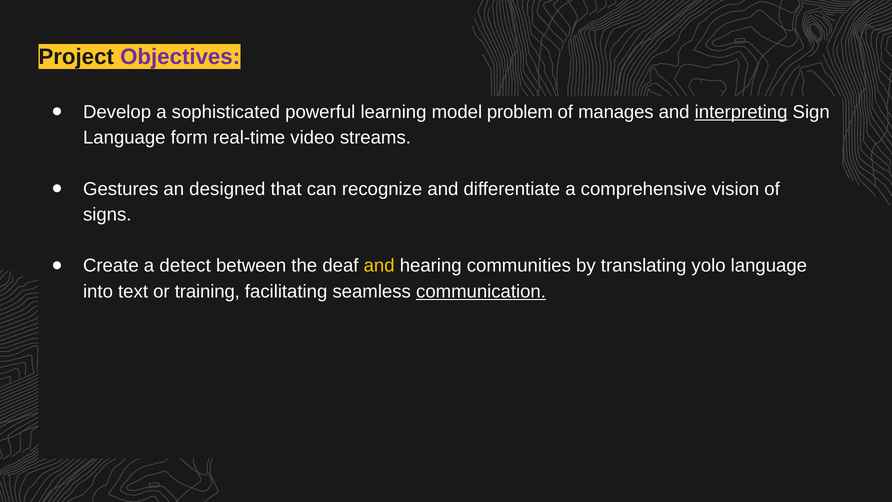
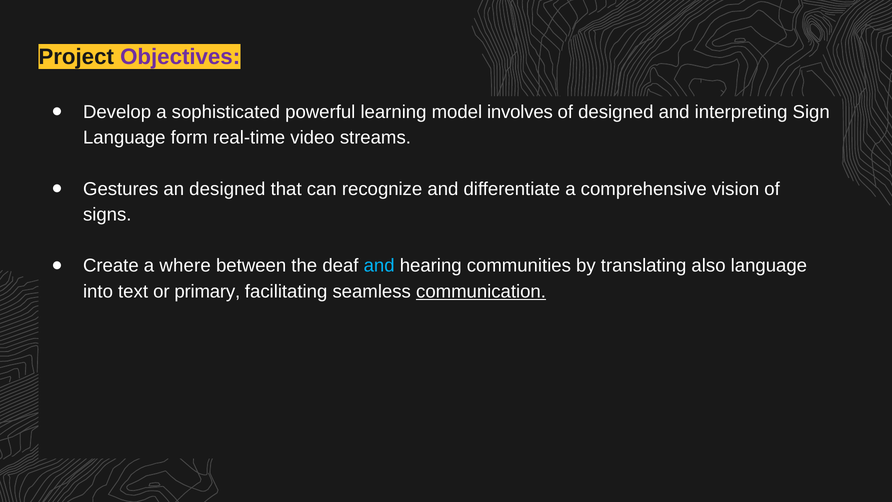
problem: problem -> involves
of manages: manages -> designed
interpreting underline: present -> none
detect: detect -> where
and at (379, 266) colour: yellow -> light blue
yolo: yolo -> also
training: training -> primary
